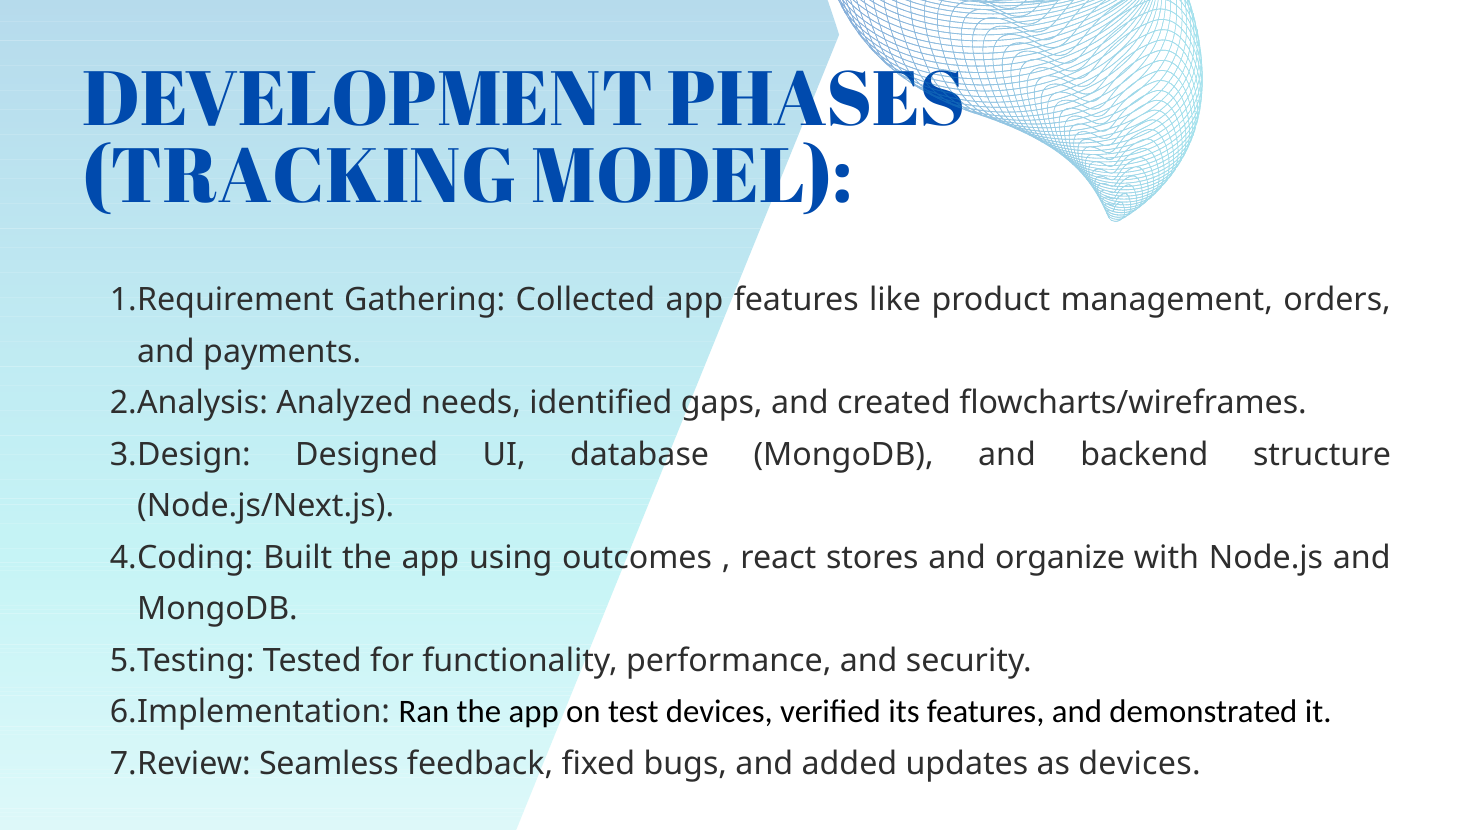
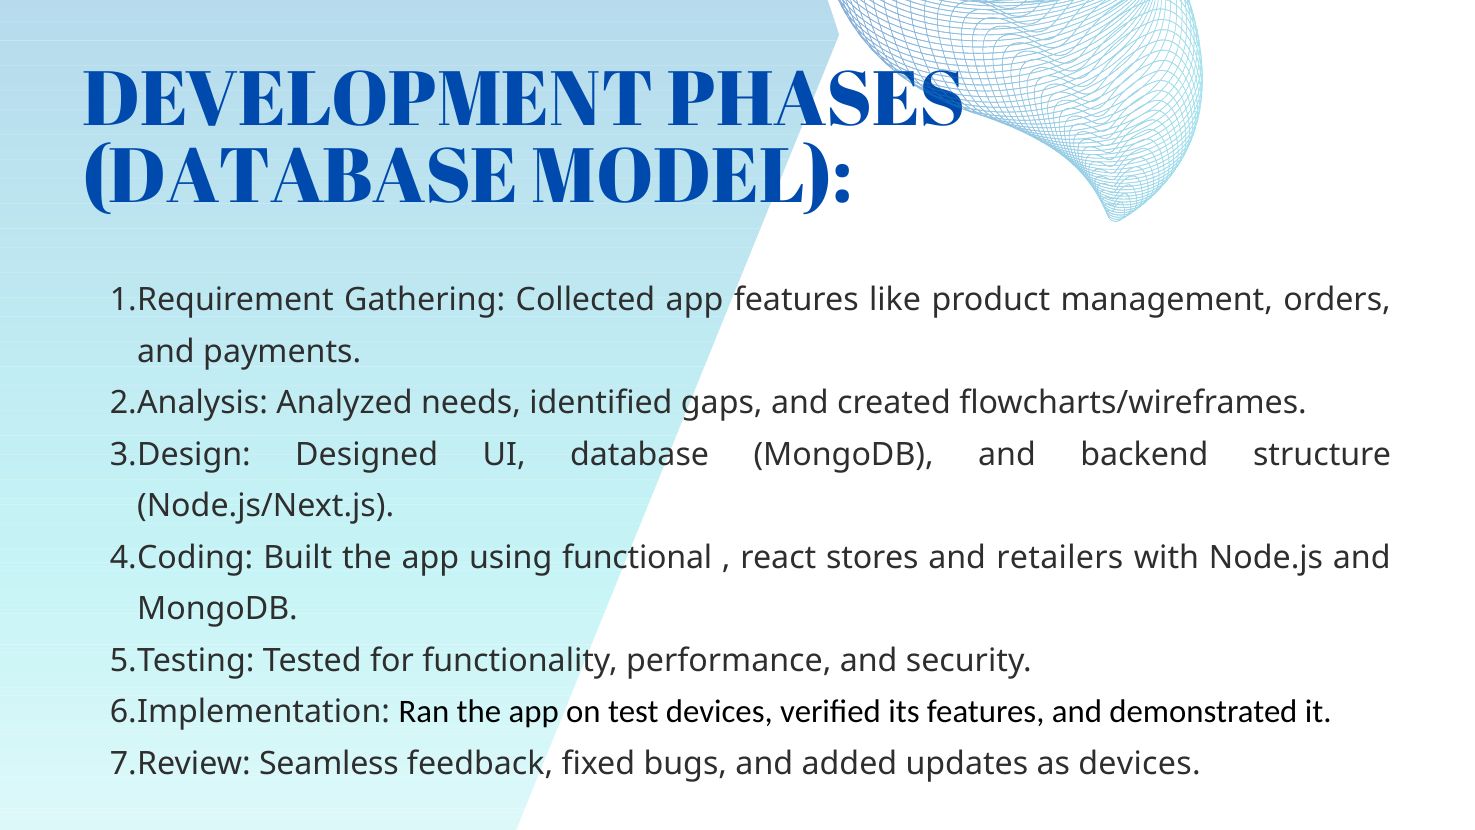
TRACKING at (300, 177): TRACKING -> DATABASE
outcomes: outcomes -> functional
organize: organize -> retailers
